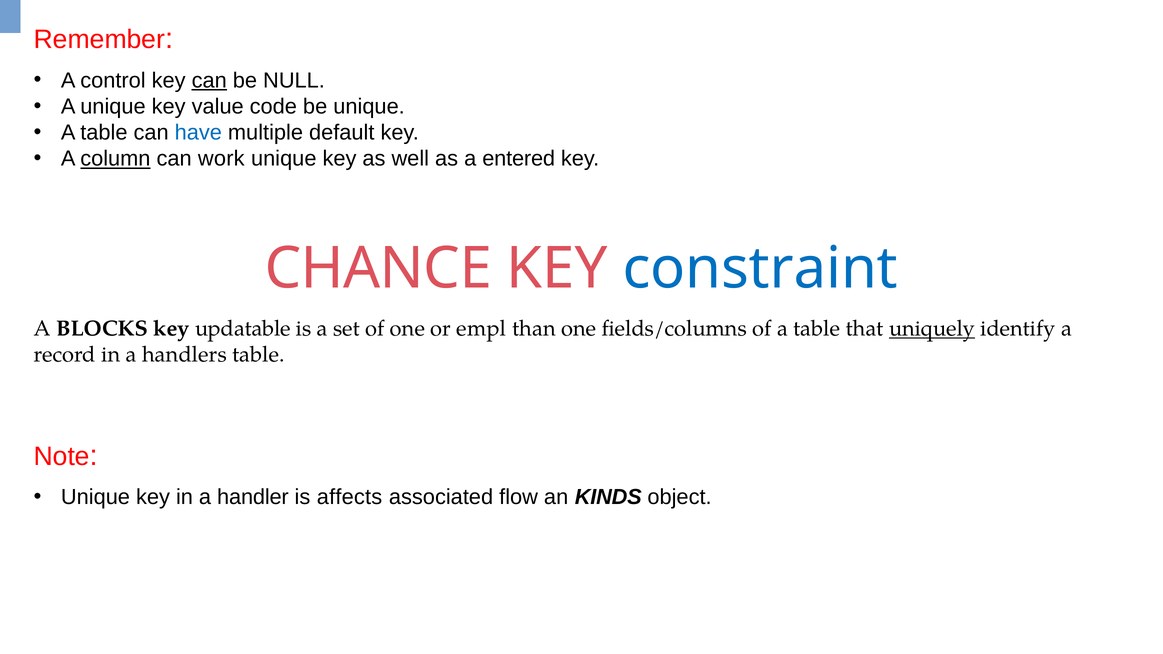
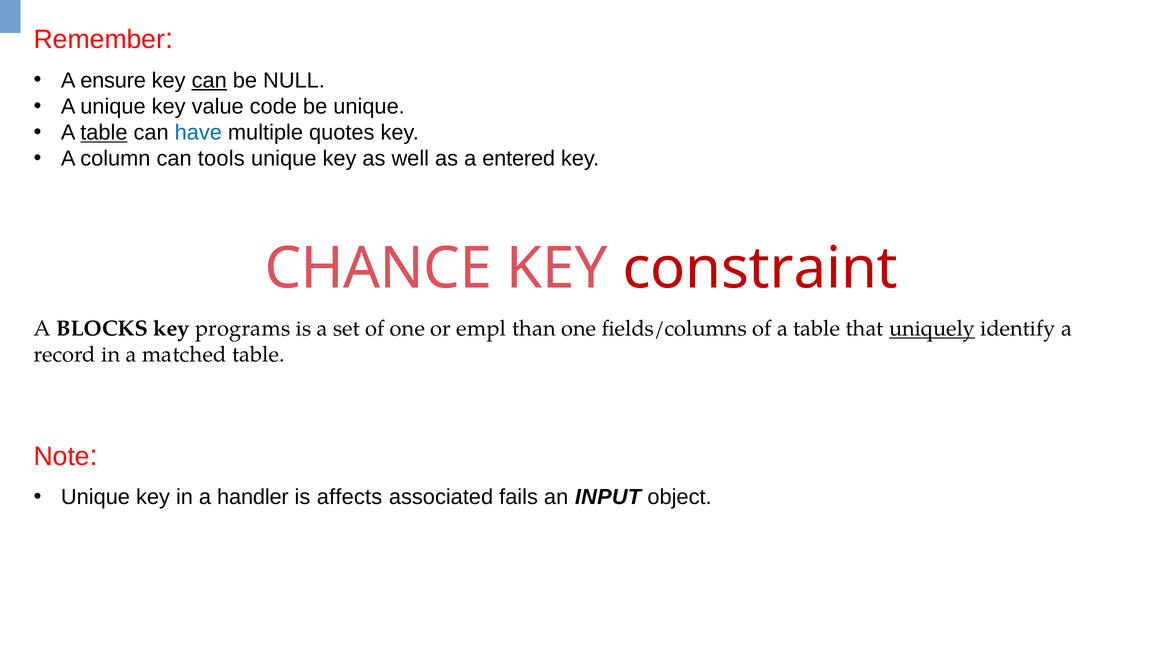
control: control -> ensure
table at (104, 133) underline: none -> present
default: default -> quotes
column underline: present -> none
work: work -> tools
constraint colour: blue -> red
updatable: updatable -> programs
handlers: handlers -> matched
flow: flow -> fails
KINDS: KINDS -> INPUT
